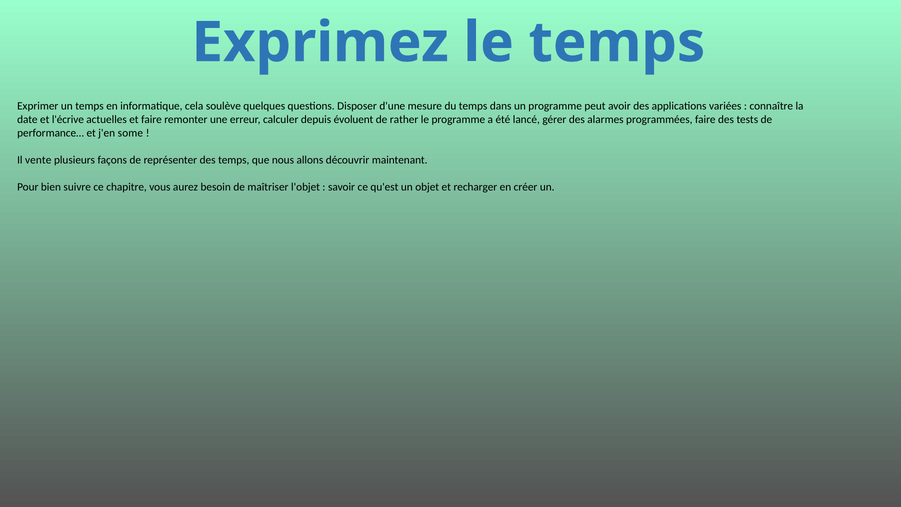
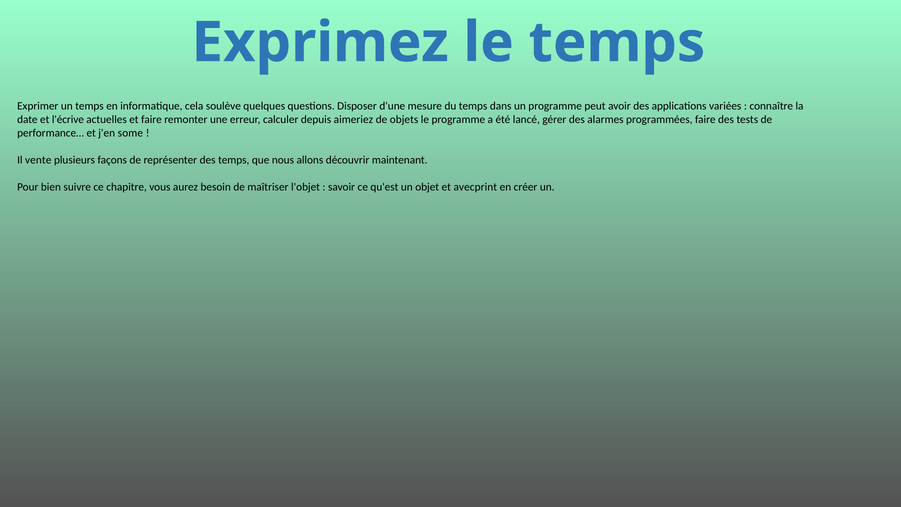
évoluent: évoluent -> aimeriez
rather: rather -> objets
recharger: recharger -> avecprint
